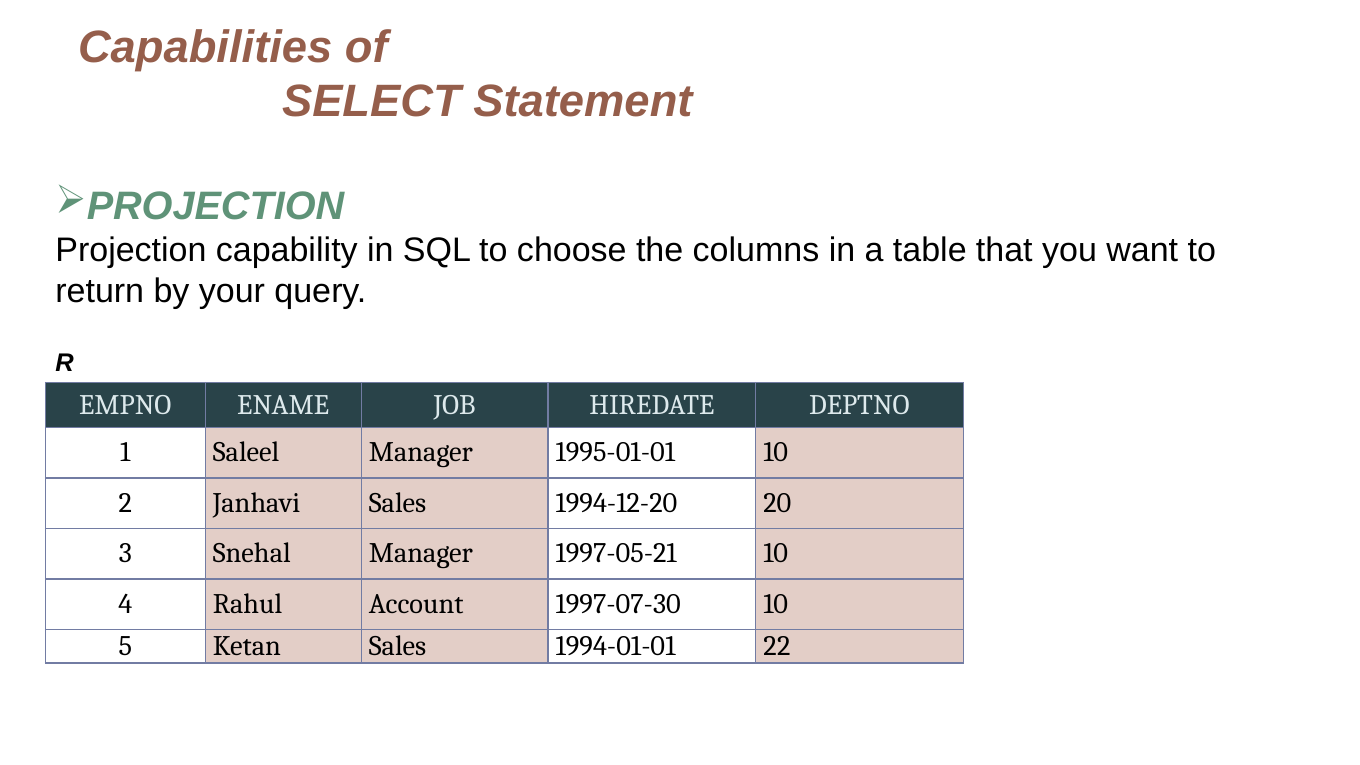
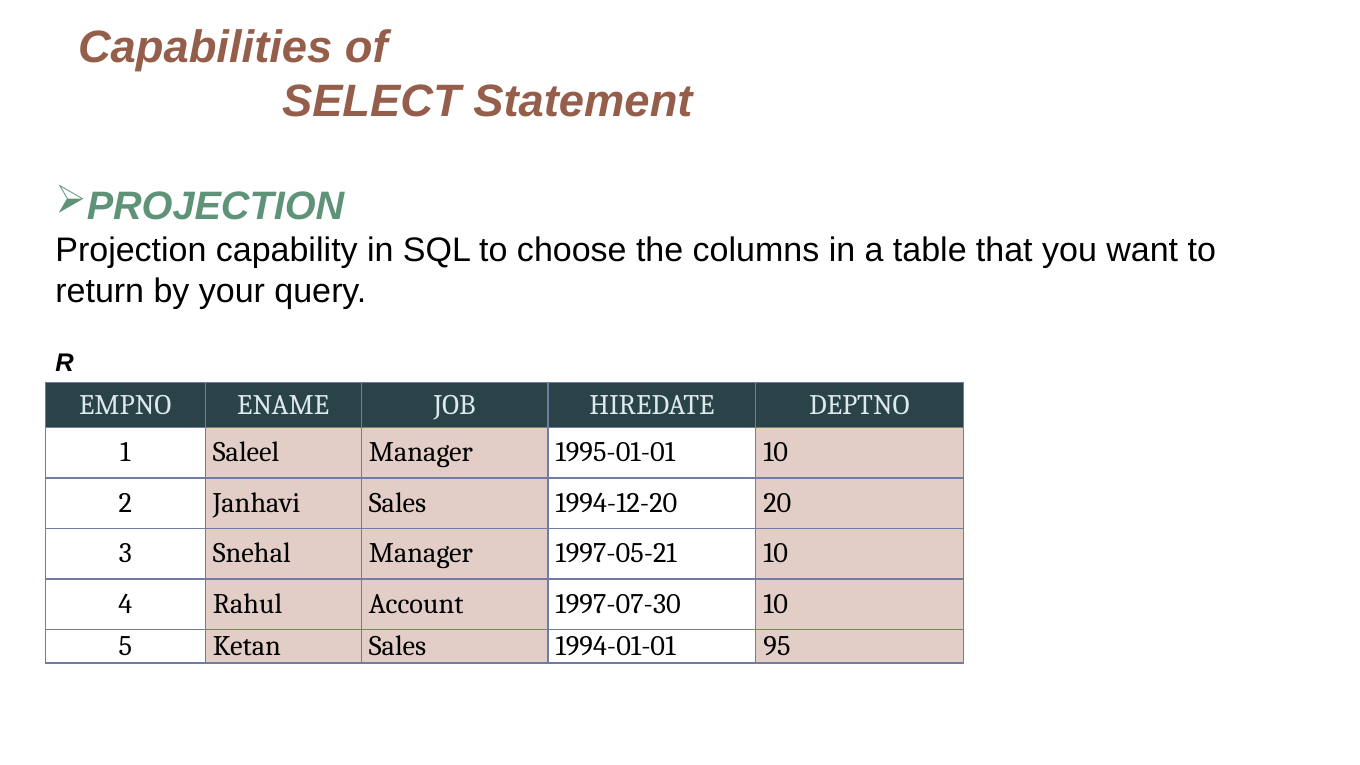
22: 22 -> 95
